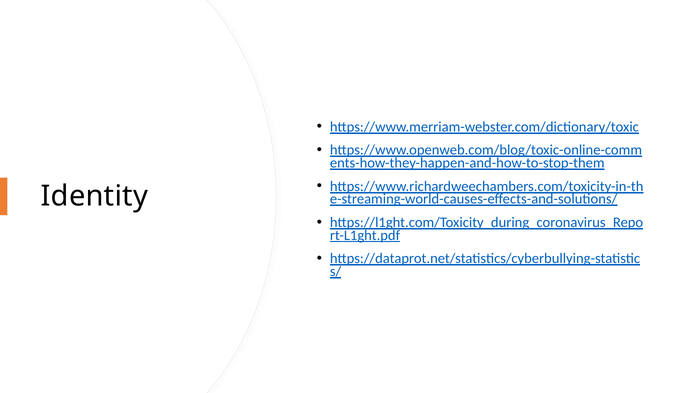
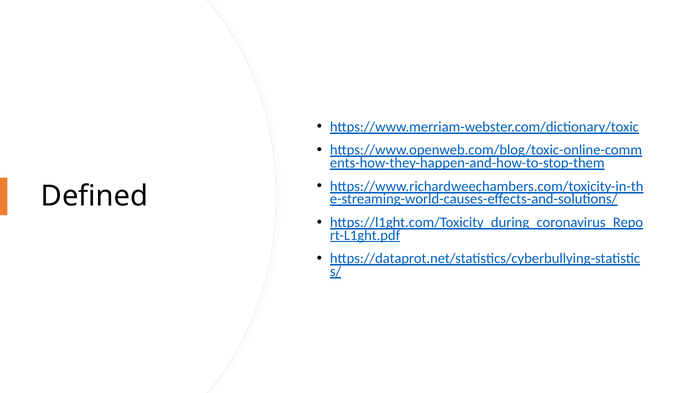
Identity: Identity -> Defined
